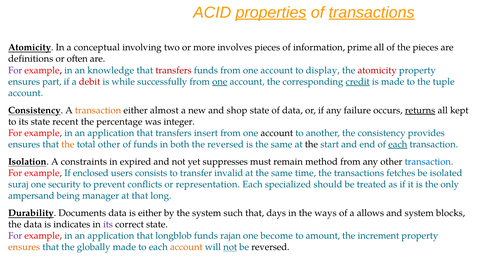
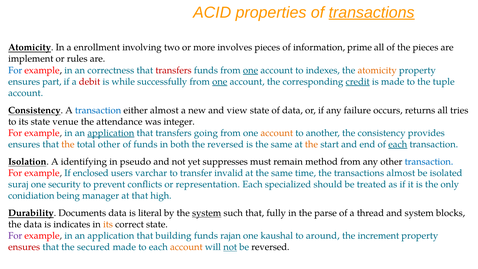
properties underline: present -> none
conceptual: conceptual -> enrollment
definitions: definitions -> implement
often: often -> rules
For at (15, 70) colour: purple -> blue
knowledge: knowledge -> correctness
one at (251, 70) underline: none -> present
display: display -> indexes
atomicity at (377, 70) colour: red -> orange
transaction at (98, 110) colour: orange -> blue
shop: shop -> view
returns underline: present -> none
kept: kept -> tries
recent: recent -> venue
percentage: percentage -> attendance
application at (111, 133) underline: none -> present
insert: insert -> going
account at (277, 133) colour: black -> orange
the at (311, 144) colour: black -> orange
constraints: constraints -> identifying
expired: expired -> pseudo
consists: consists -> varchar
transactions fetches: fetches -> almost
ampersand: ampersand -> conidiation
long: long -> high
is either: either -> literal
system at (207, 213) underline: none -> present
days: days -> fully
ways: ways -> parse
allows: allows -> thread
its at (108, 224) colour: purple -> orange
longblob: longblob -> building
become: become -> kaushal
amount: amount -> around
ensures at (24, 247) colour: orange -> red
globally: globally -> secured
